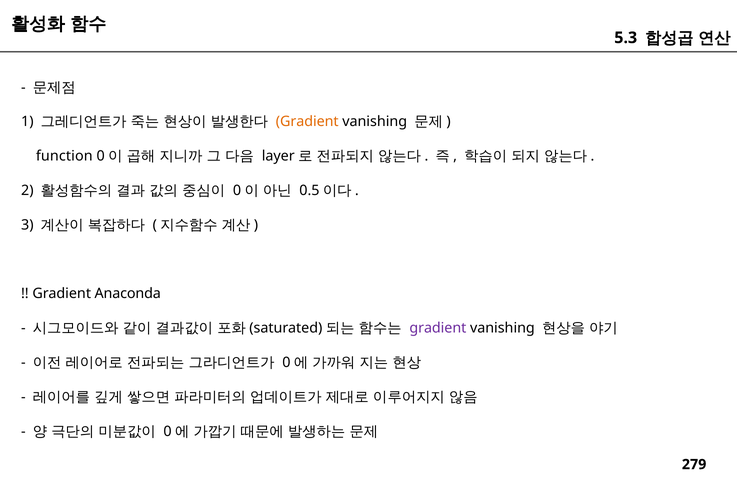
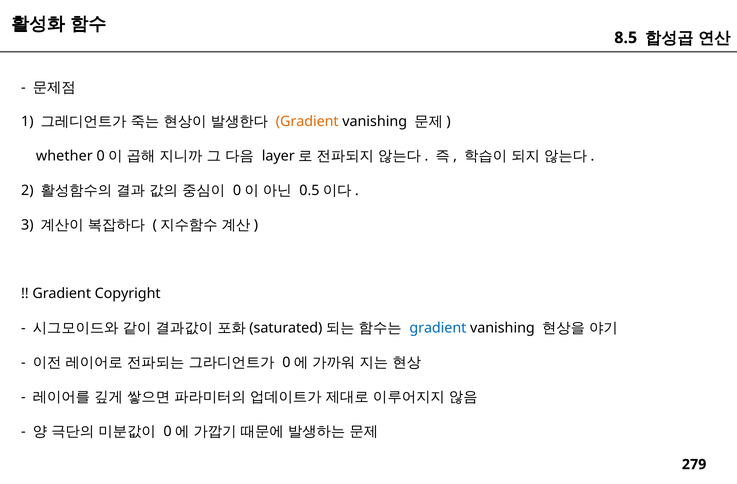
5.3: 5.3 -> 8.5
function: function -> whether
Anaconda: Anaconda -> Copyright
gradient at (438, 328) colour: purple -> blue
